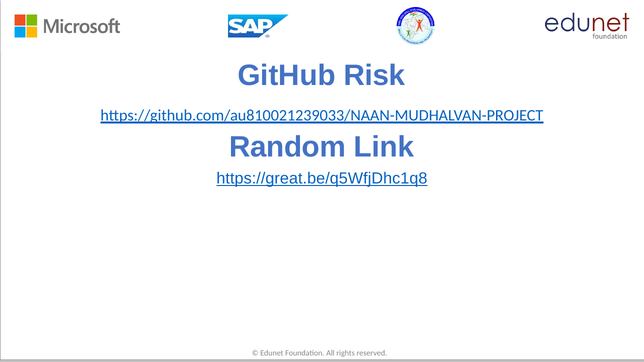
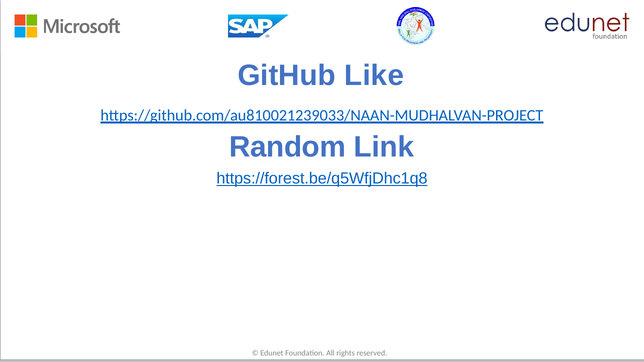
Risk: Risk -> Like
https://great.be/q5WfjDhc1q8: https://great.be/q5WfjDhc1q8 -> https://forest.be/q5WfjDhc1q8
